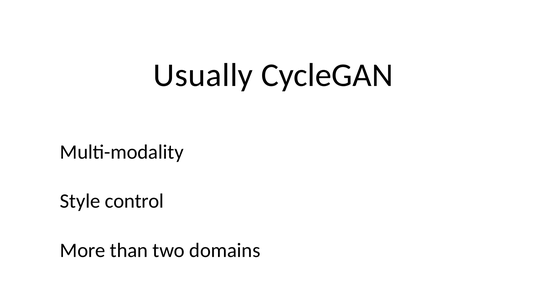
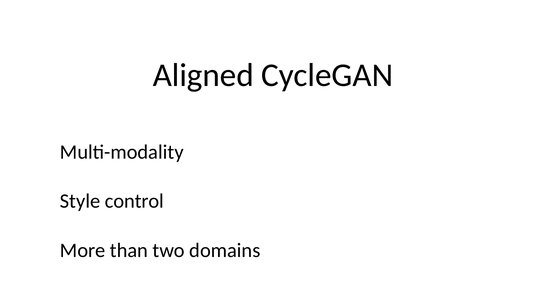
Usually: Usually -> Aligned
